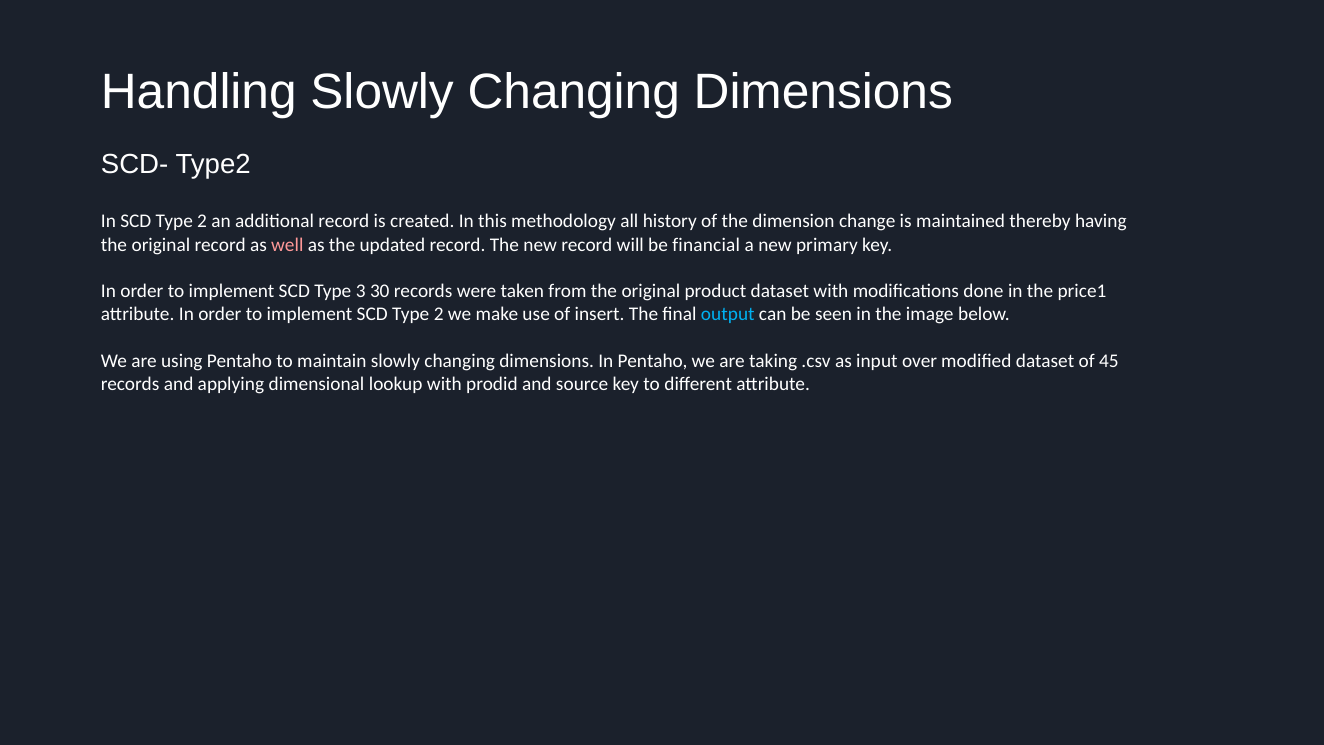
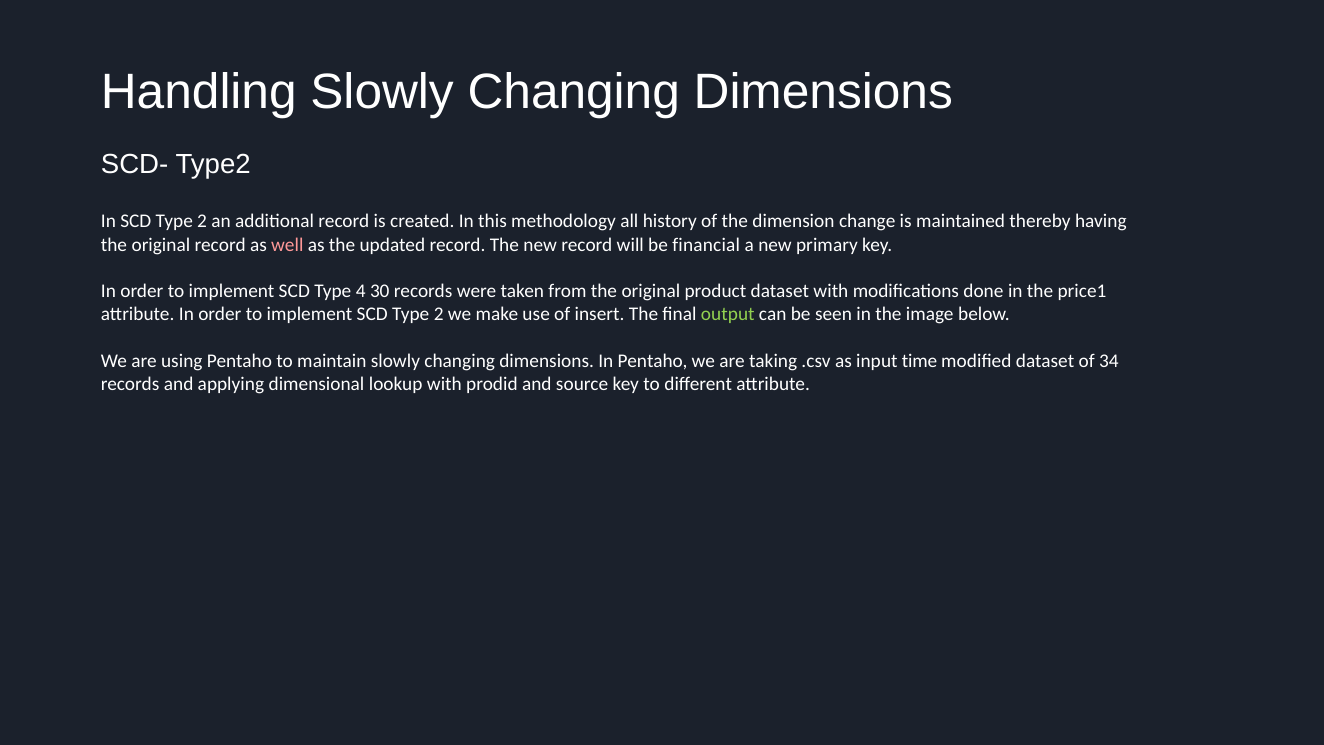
3: 3 -> 4
output colour: light blue -> light green
over: over -> time
45: 45 -> 34
